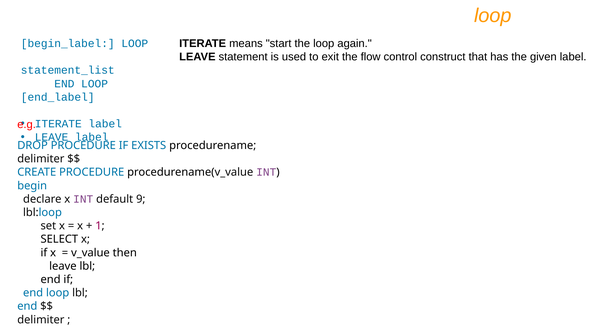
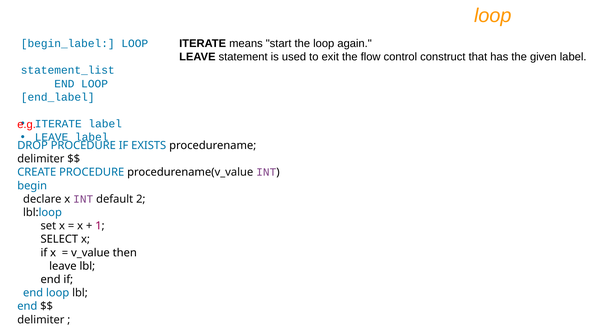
9: 9 -> 2
